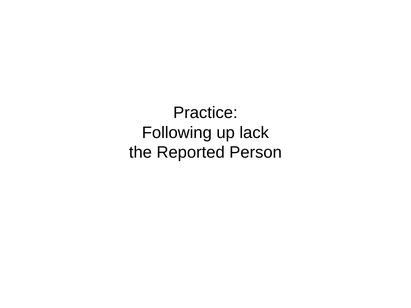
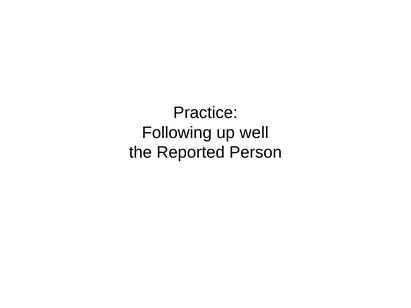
lack: lack -> well
